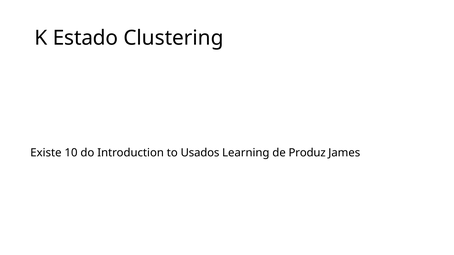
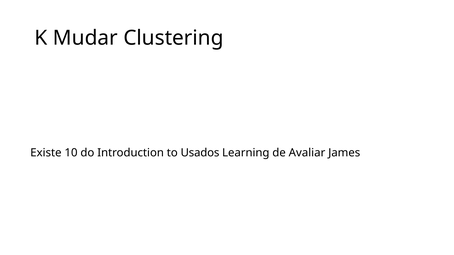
Estado: Estado -> Mudar
Produz: Produz -> Avaliar
